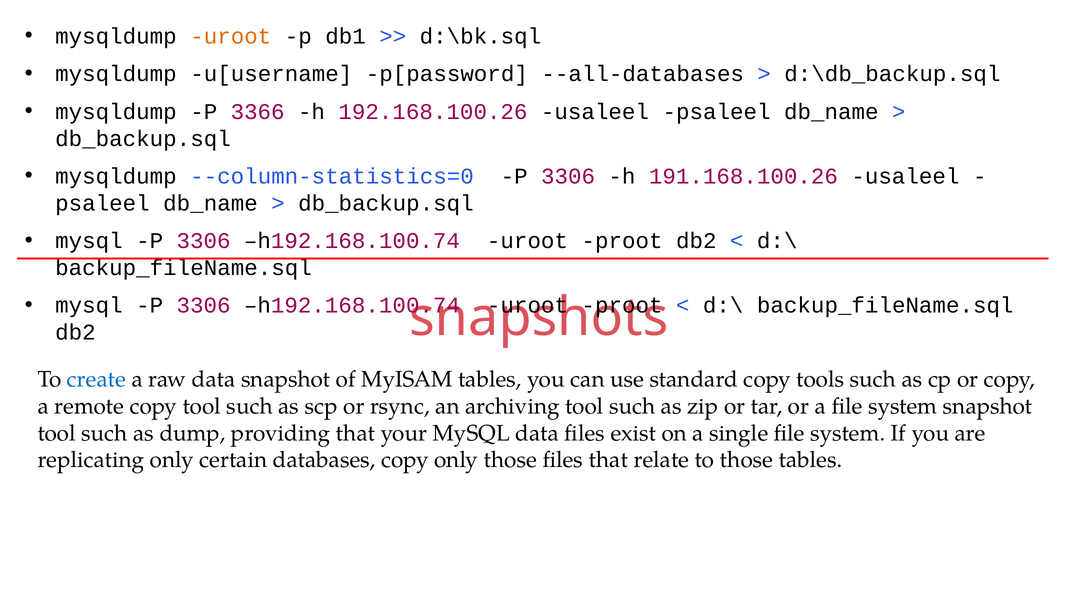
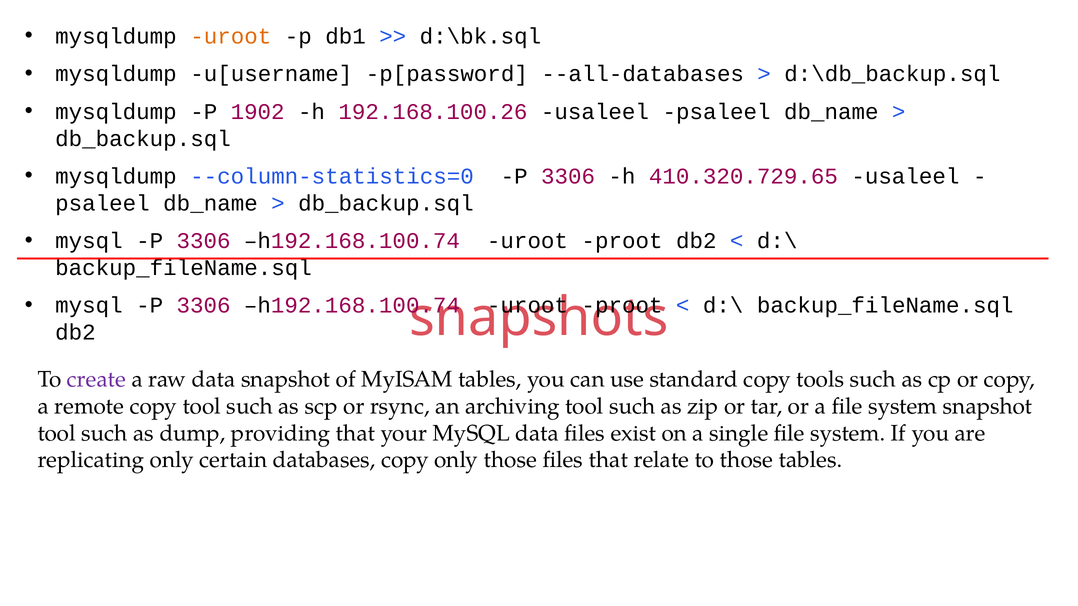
3366: 3366 -> 1902
191.168.100.26: 191.168.100.26 -> 410.320.729.65
create colour: blue -> purple
